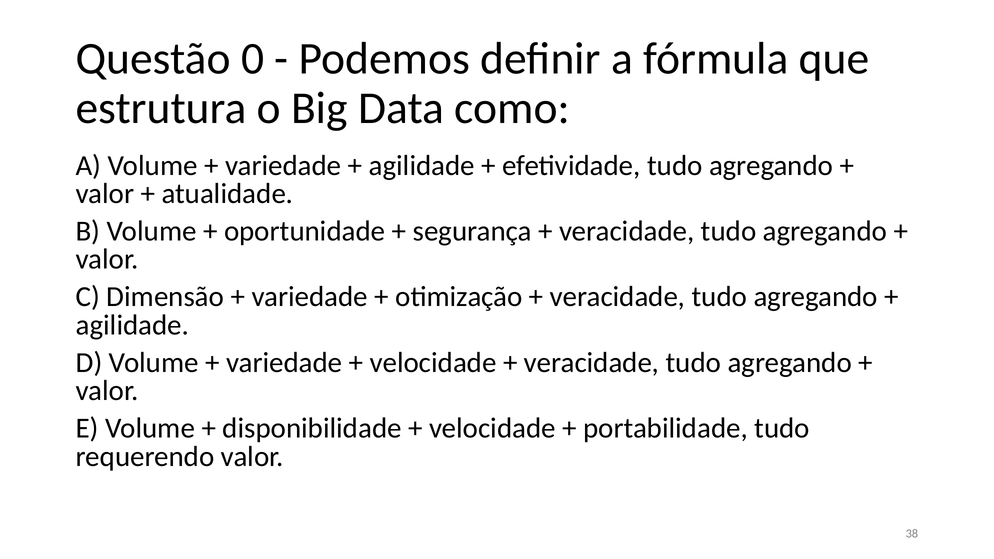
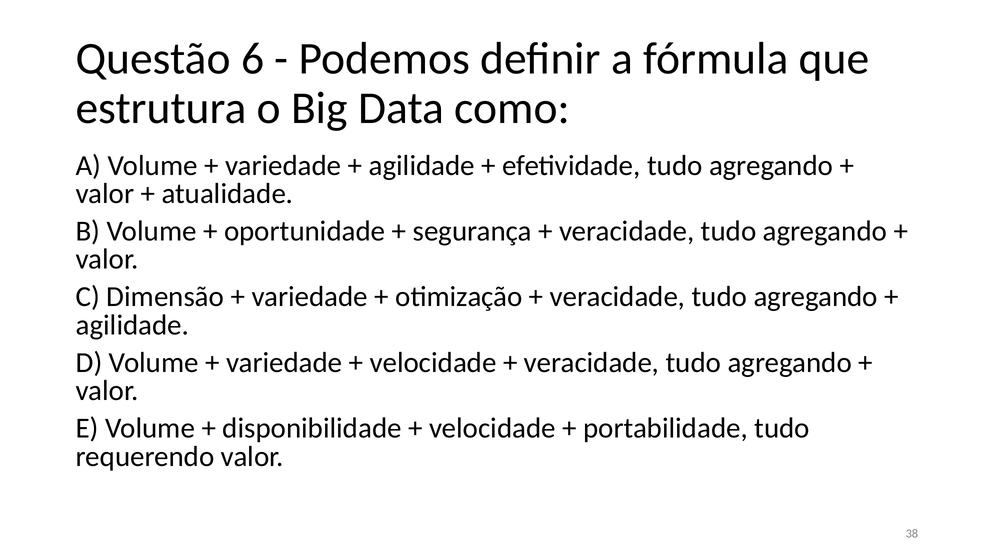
0: 0 -> 6
